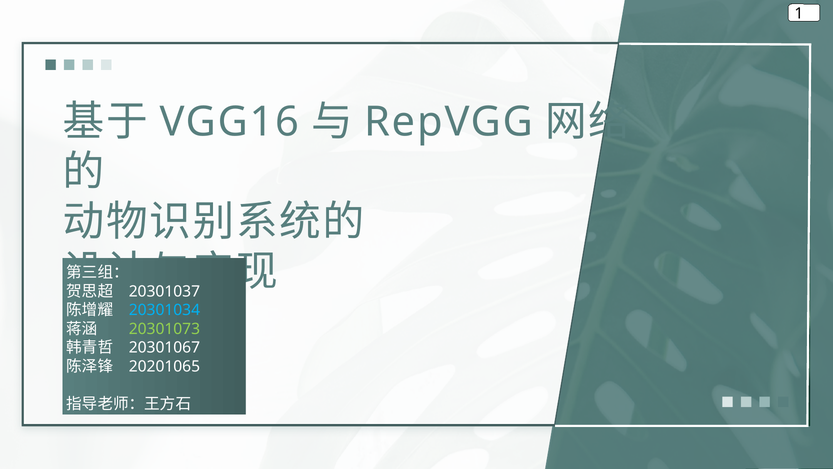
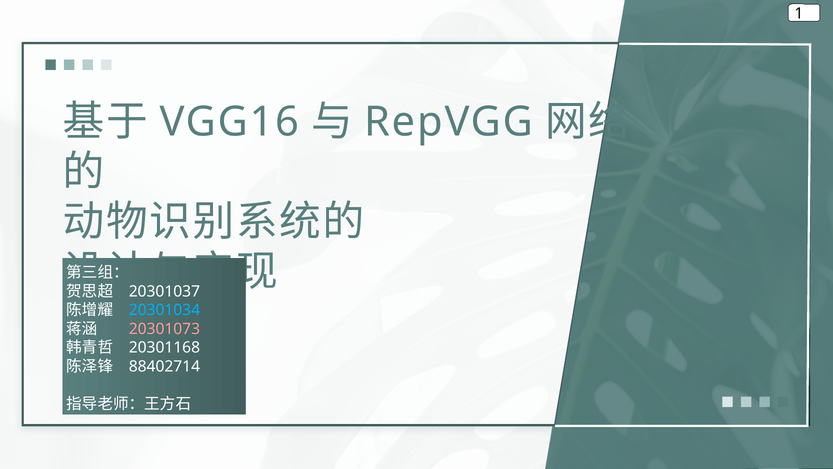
20301073 colour: light green -> pink
20301067: 20301067 -> 20301168
20201065: 20201065 -> 88402714
